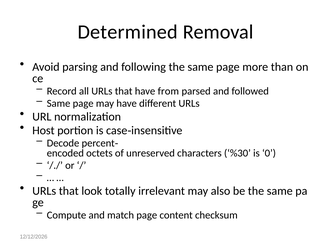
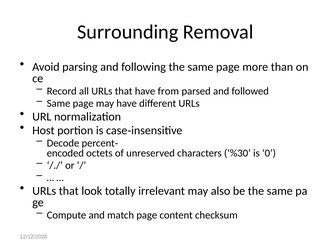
Determined: Determined -> Surrounding
